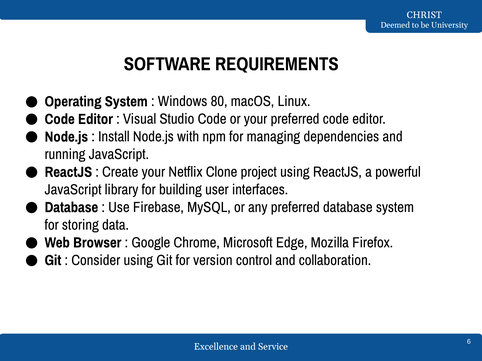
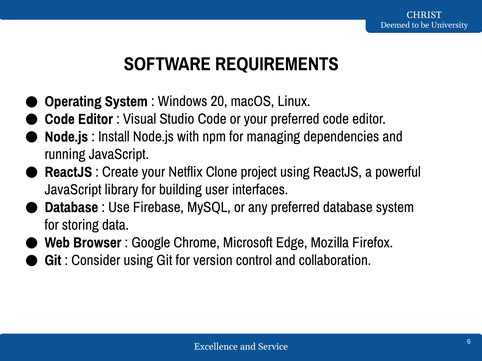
80: 80 -> 20
